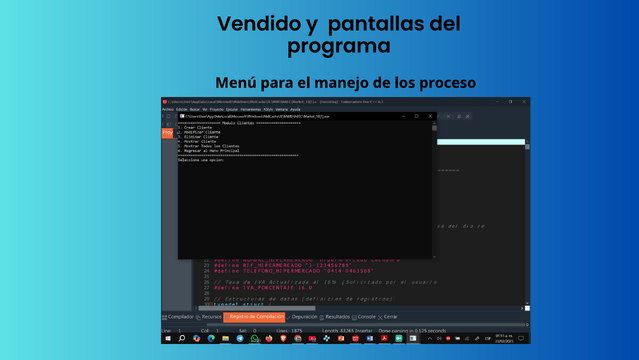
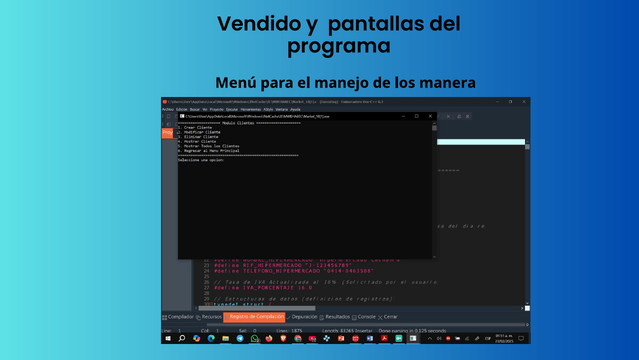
proceso: proceso -> manera
